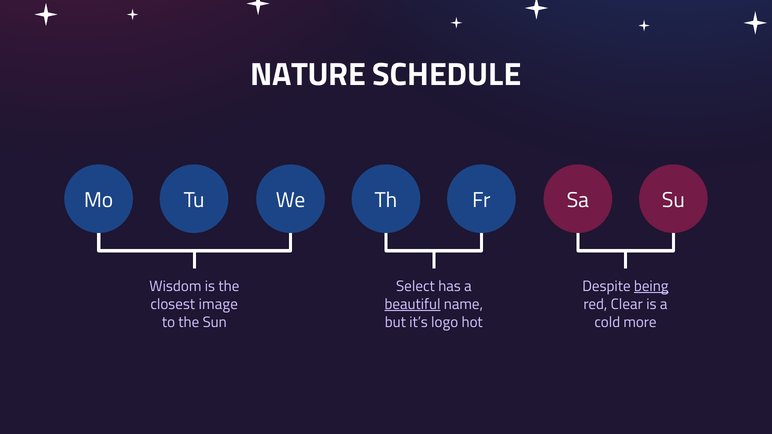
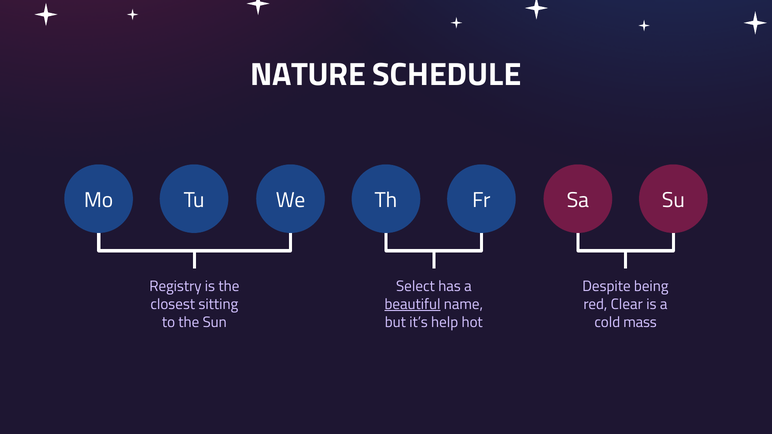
Wisdom: Wisdom -> Registry
being underline: present -> none
image: image -> sitting
logo: logo -> help
more: more -> mass
